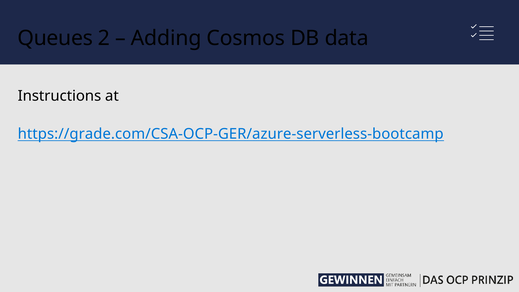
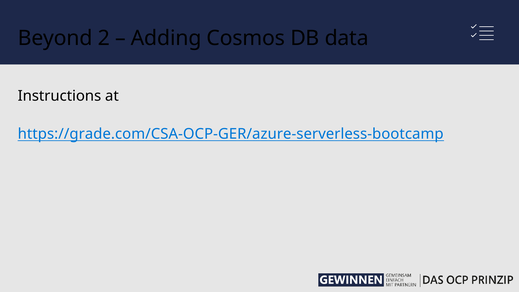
Queues: Queues -> Beyond
